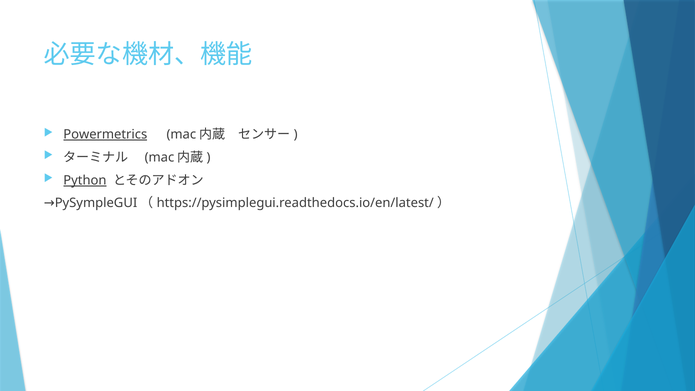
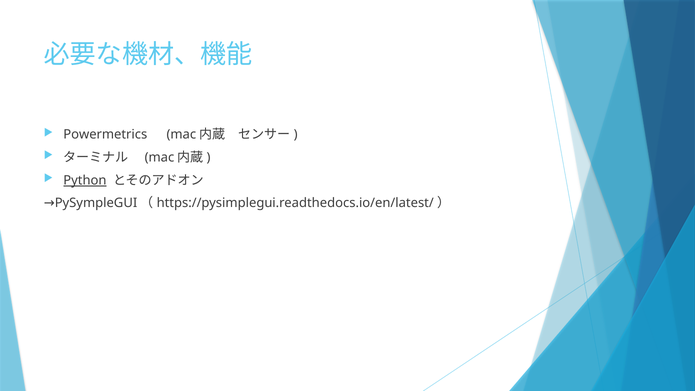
Powermetrics underline: present -> none
